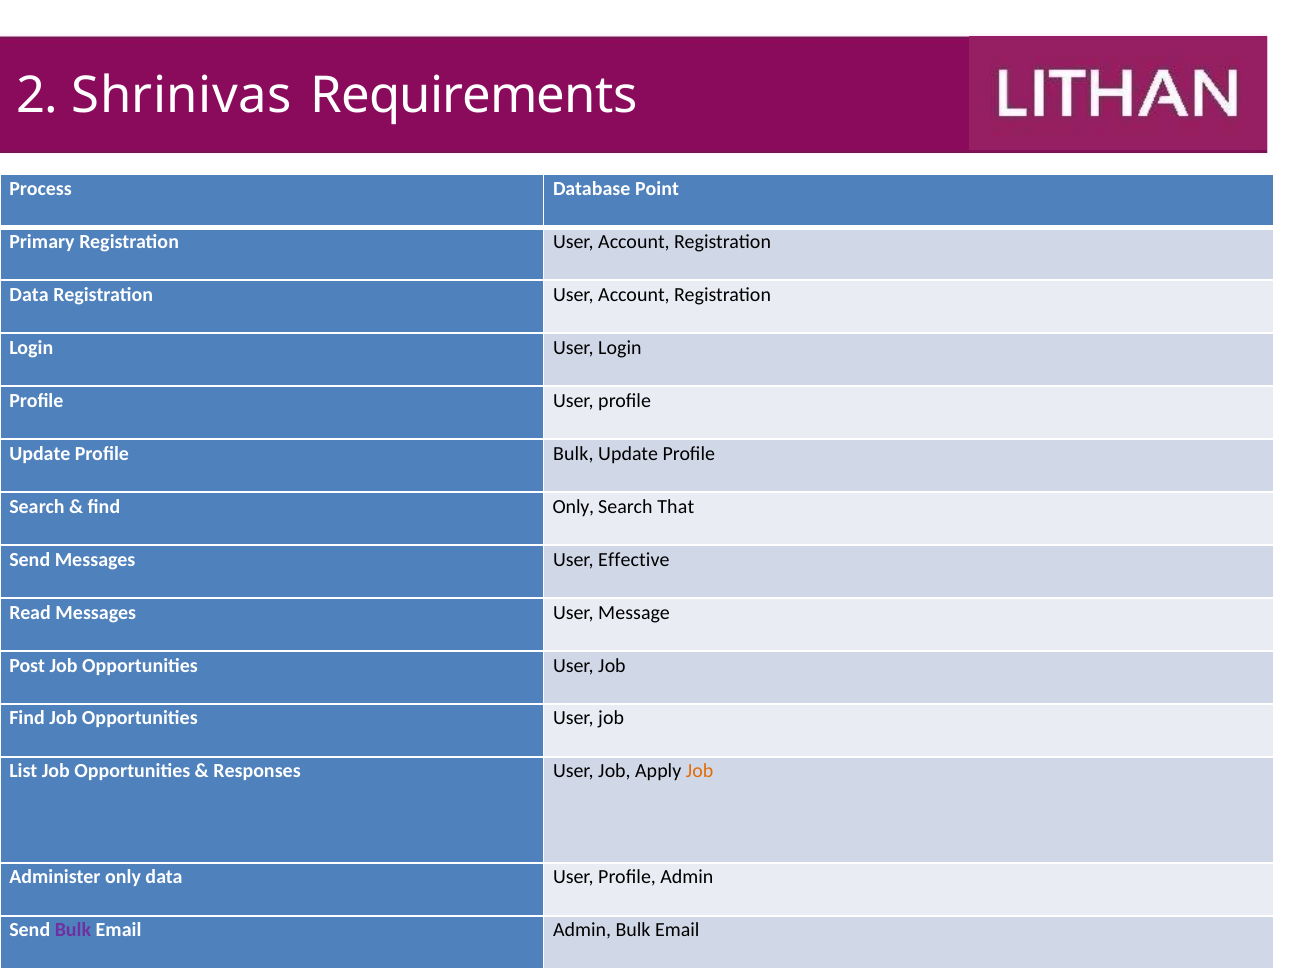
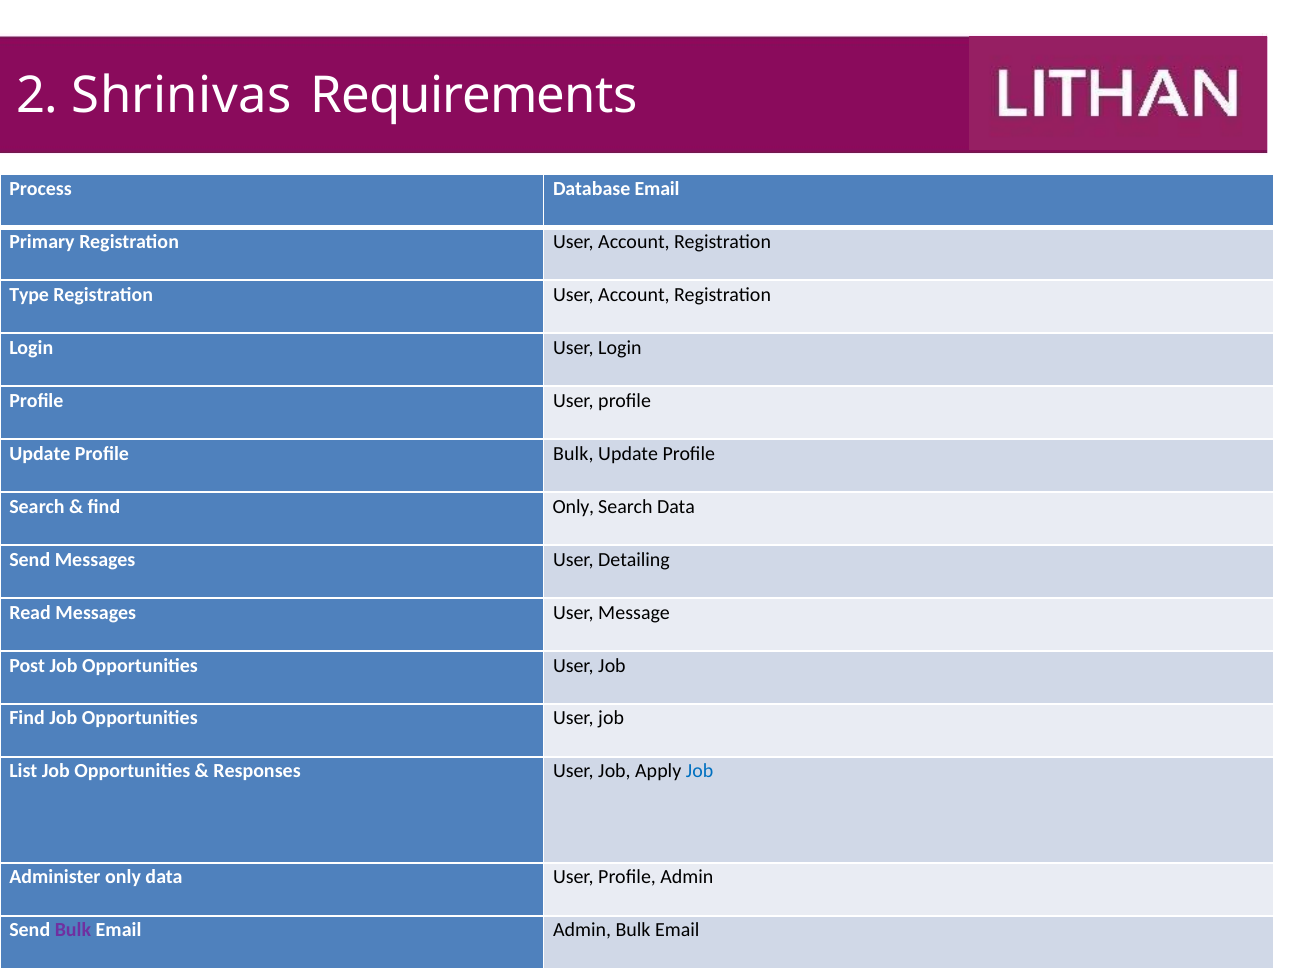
Database Point: Point -> Email
Data at (29, 294): Data -> Type
Search That: That -> Data
Effective: Effective -> Detailing
Job at (700, 771) colour: orange -> blue
